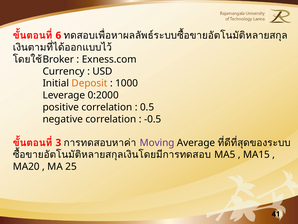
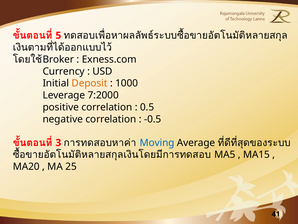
6: 6 -> 5
0:2000: 0:2000 -> 7:2000
Moving colour: purple -> blue
